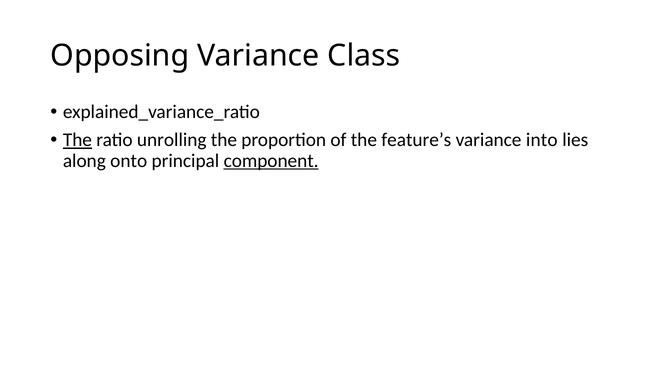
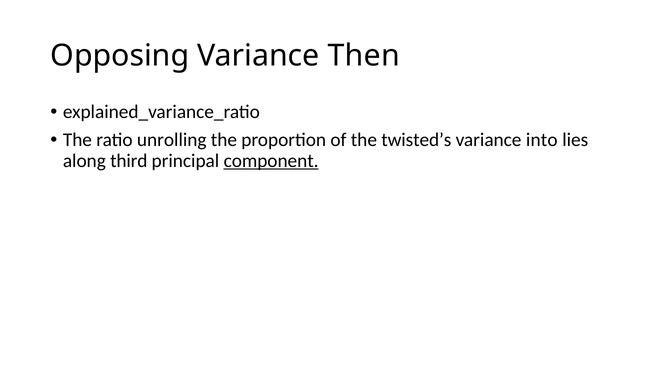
Class: Class -> Then
The at (77, 140) underline: present -> none
feature’s: feature’s -> twisted’s
onto: onto -> third
